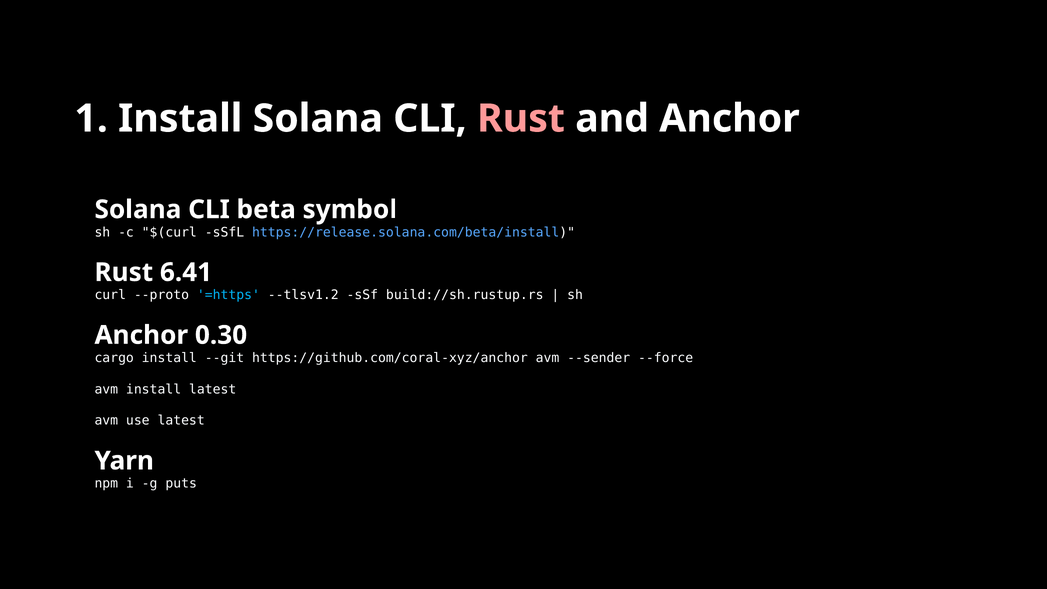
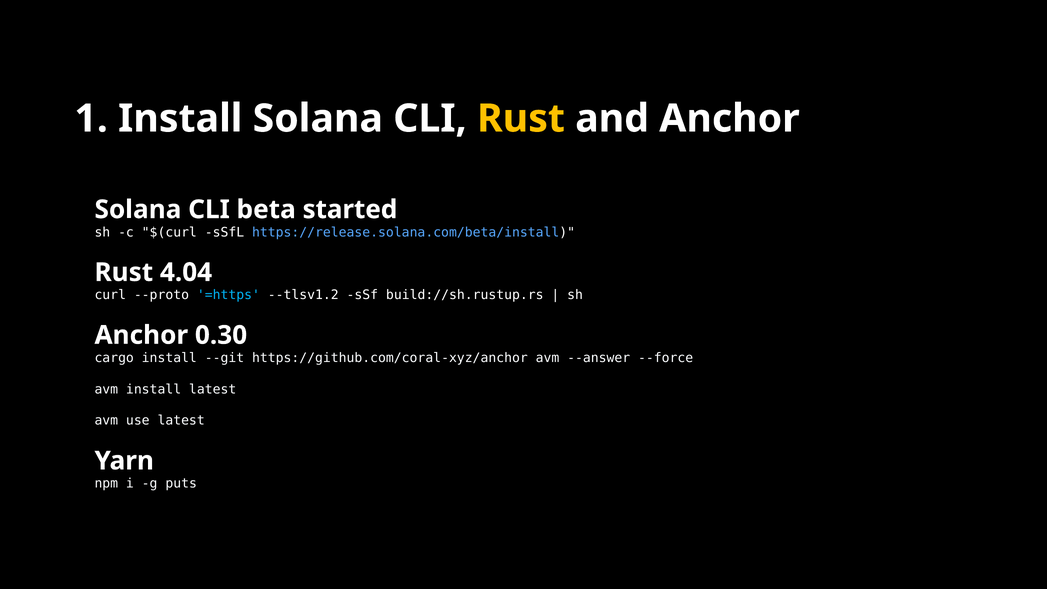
Rust at (521, 119) colour: pink -> yellow
symbol: symbol -> started
6.41: 6.41 -> 4.04
--sender: --sender -> --answer
